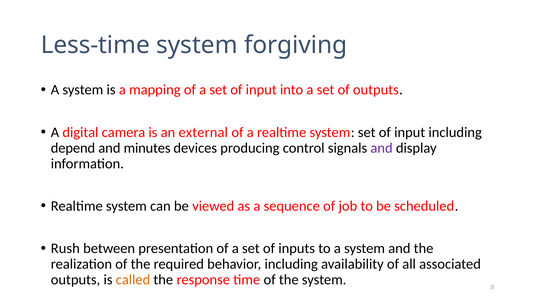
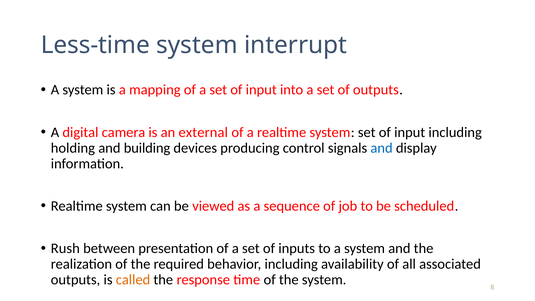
forgiving: forgiving -> interrupt
depend: depend -> holding
minutes: minutes -> building
and at (382, 148) colour: purple -> blue
